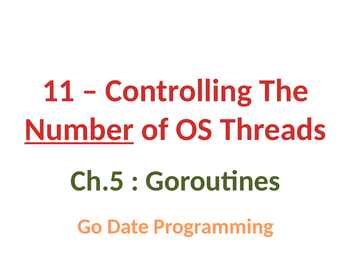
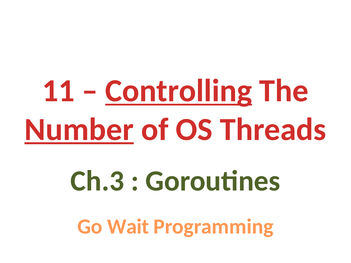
Controlling underline: none -> present
Ch.5: Ch.5 -> Ch.3
Date: Date -> Wait
